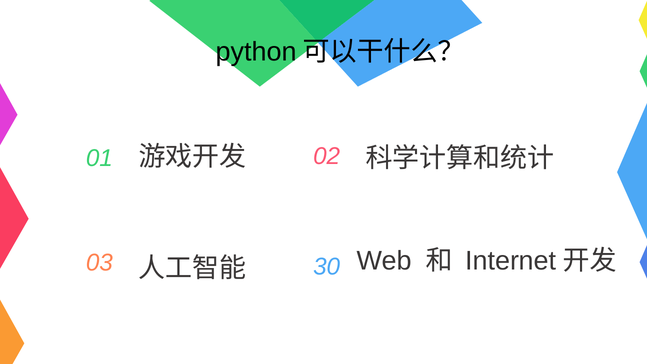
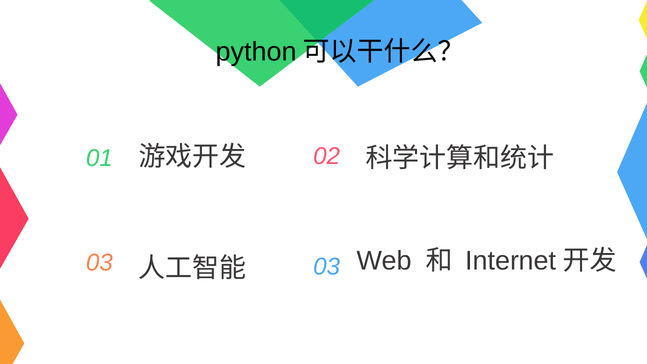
30 at (327, 267): 30 -> 03
